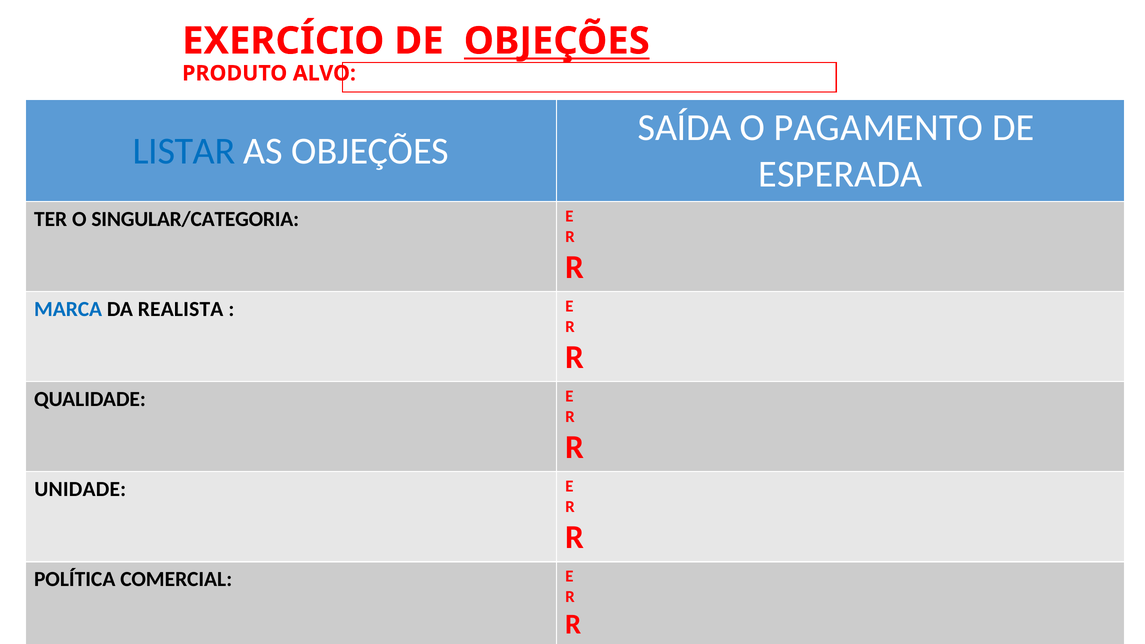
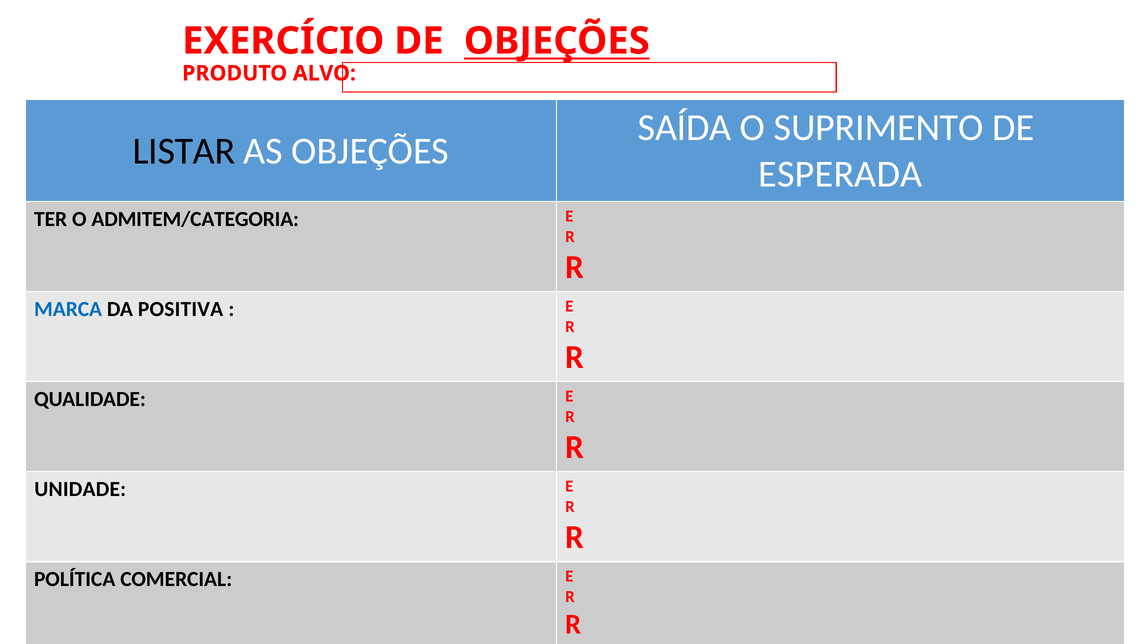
PAGAMENTO: PAGAMENTO -> SUPRIMENTO
LISTAR colour: blue -> black
SINGULAR/CATEGORIA: SINGULAR/CATEGORIA -> ADMITEM/CATEGORIA
REALISTA: REALISTA -> POSITIVA
